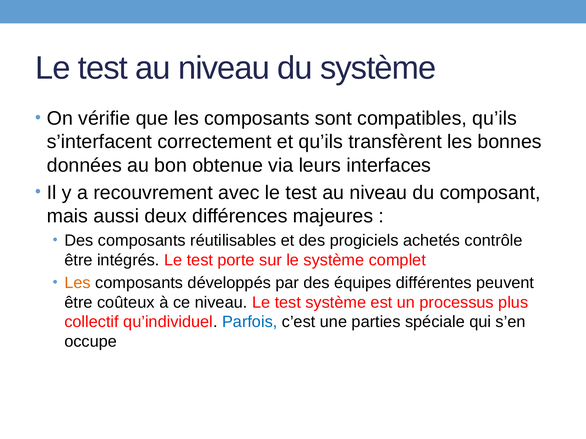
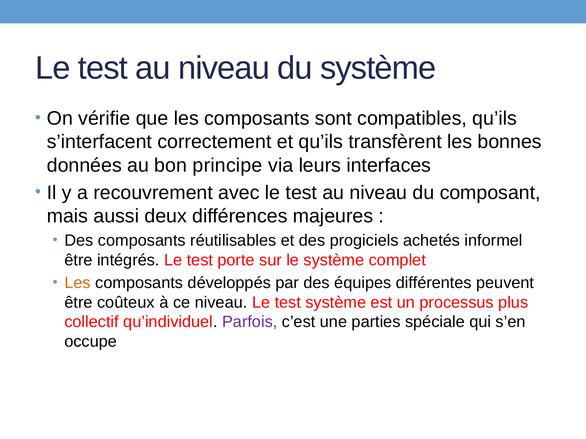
obtenue: obtenue -> principe
contrôle: contrôle -> informel
Parfois colour: blue -> purple
